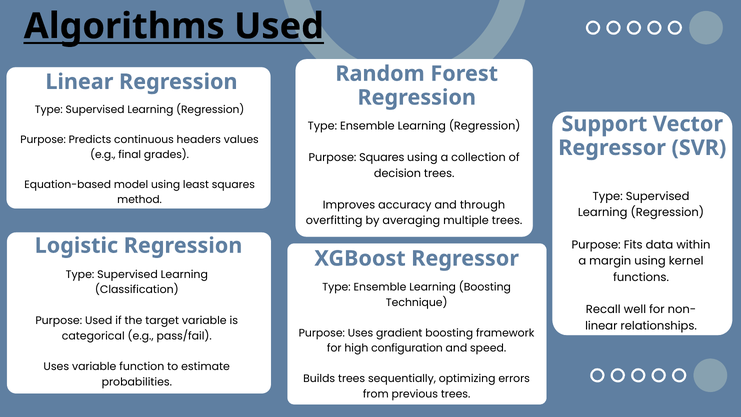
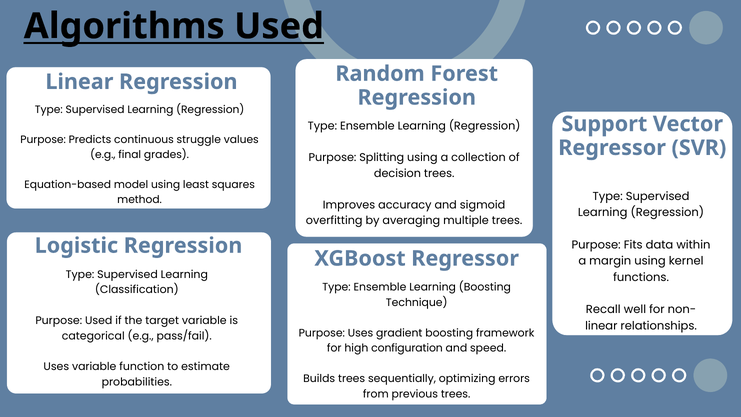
headers: headers -> struggle
Purpose Squares: Squares -> Splitting
through: through -> sigmoid
